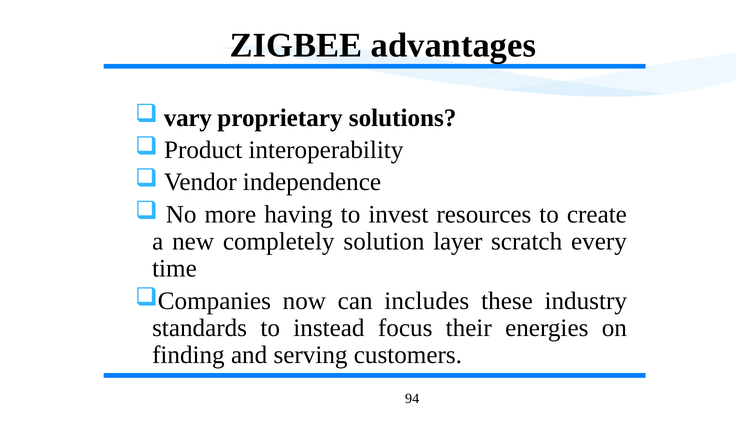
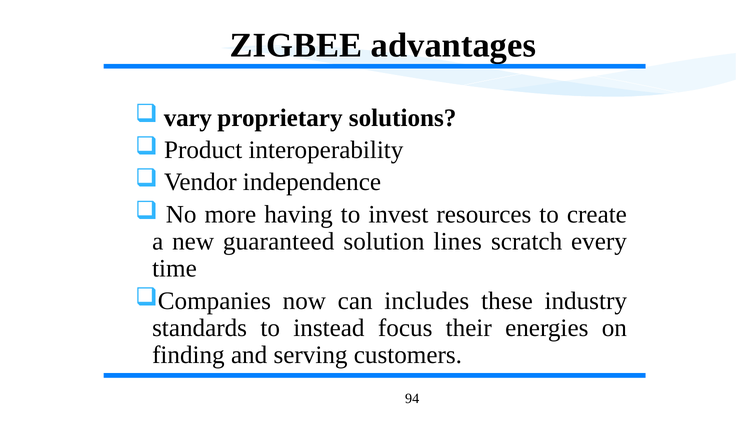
completely: completely -> guaranteed
layer: layer -> lines
